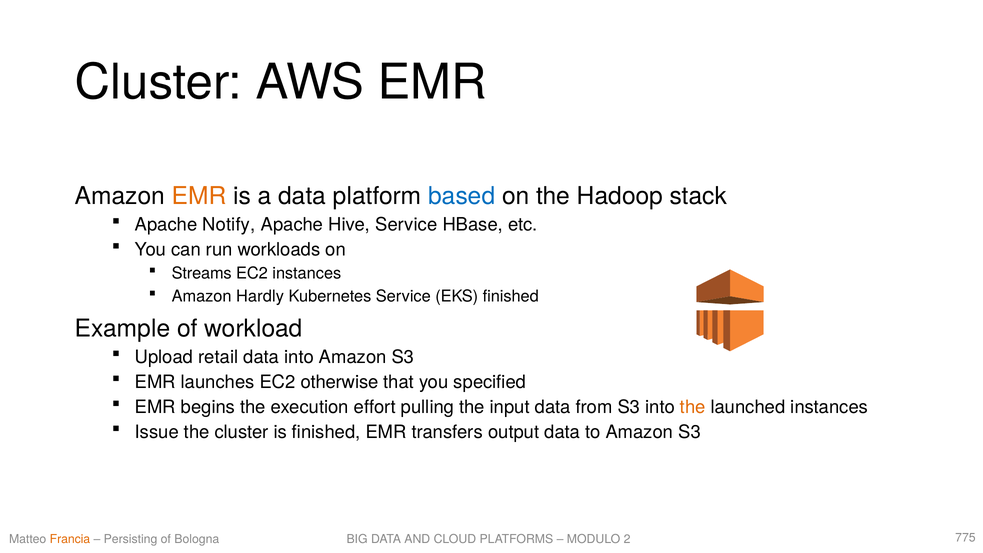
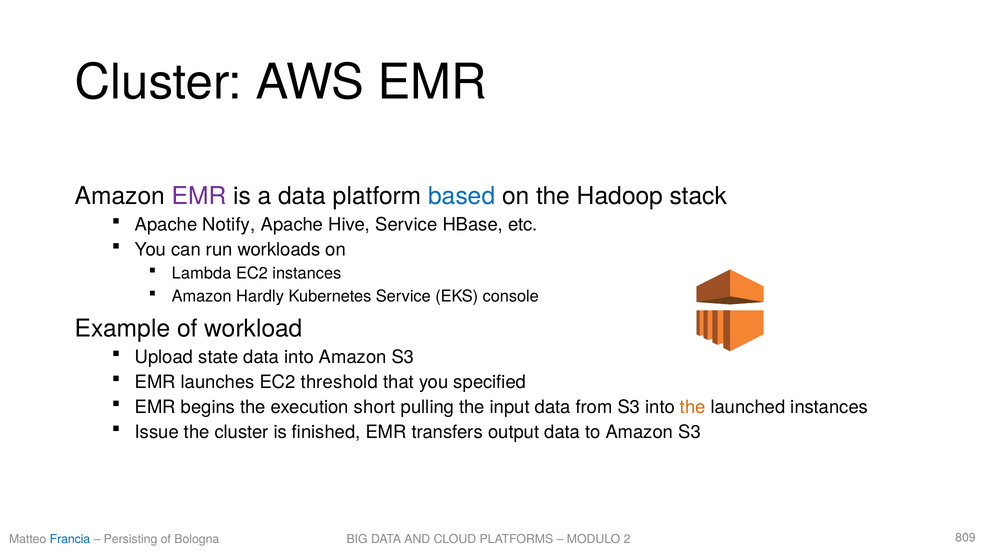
EMR at (199, 196) colour: orange -> purple
Streams: Streams -> Lambda
EKS finished: finished -> console
retail: retail -> state
otherwise: otherwise -> threshold
effort: effort -> short
Francia colour: orange -> blue
775: 775 -> 809
